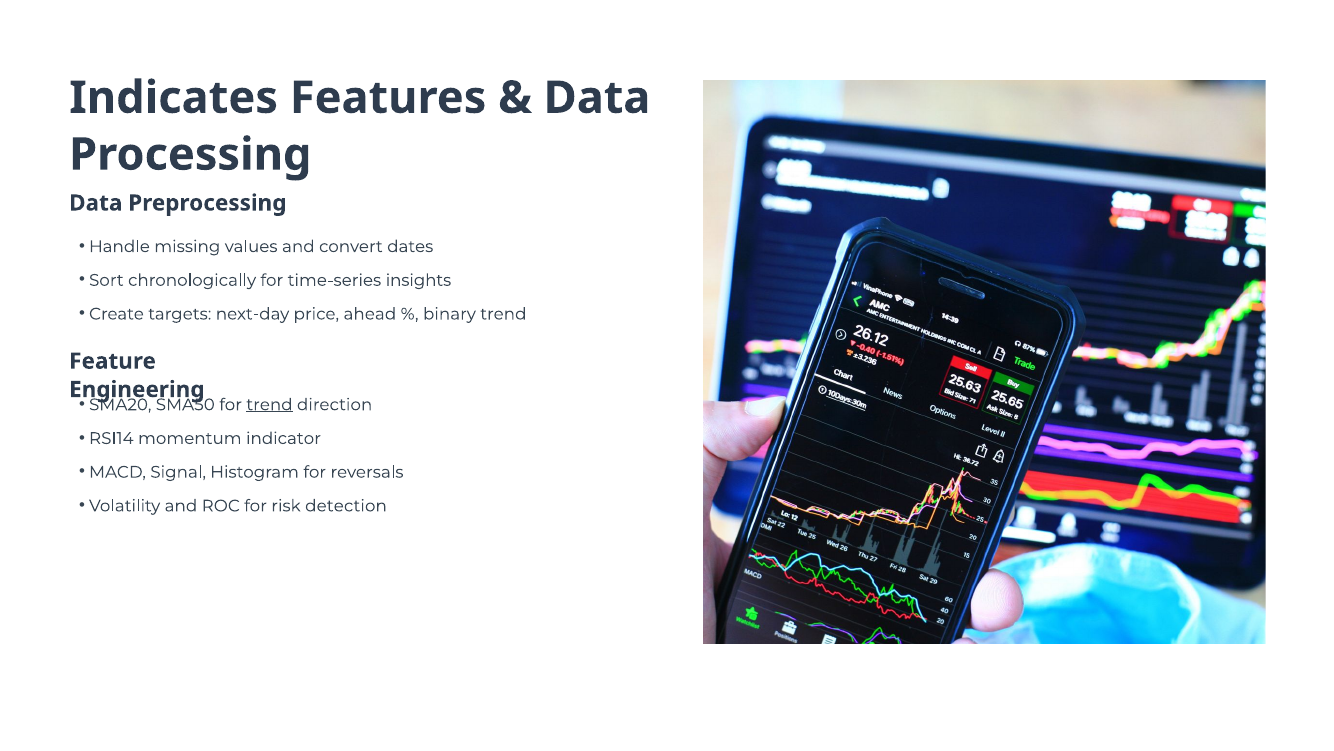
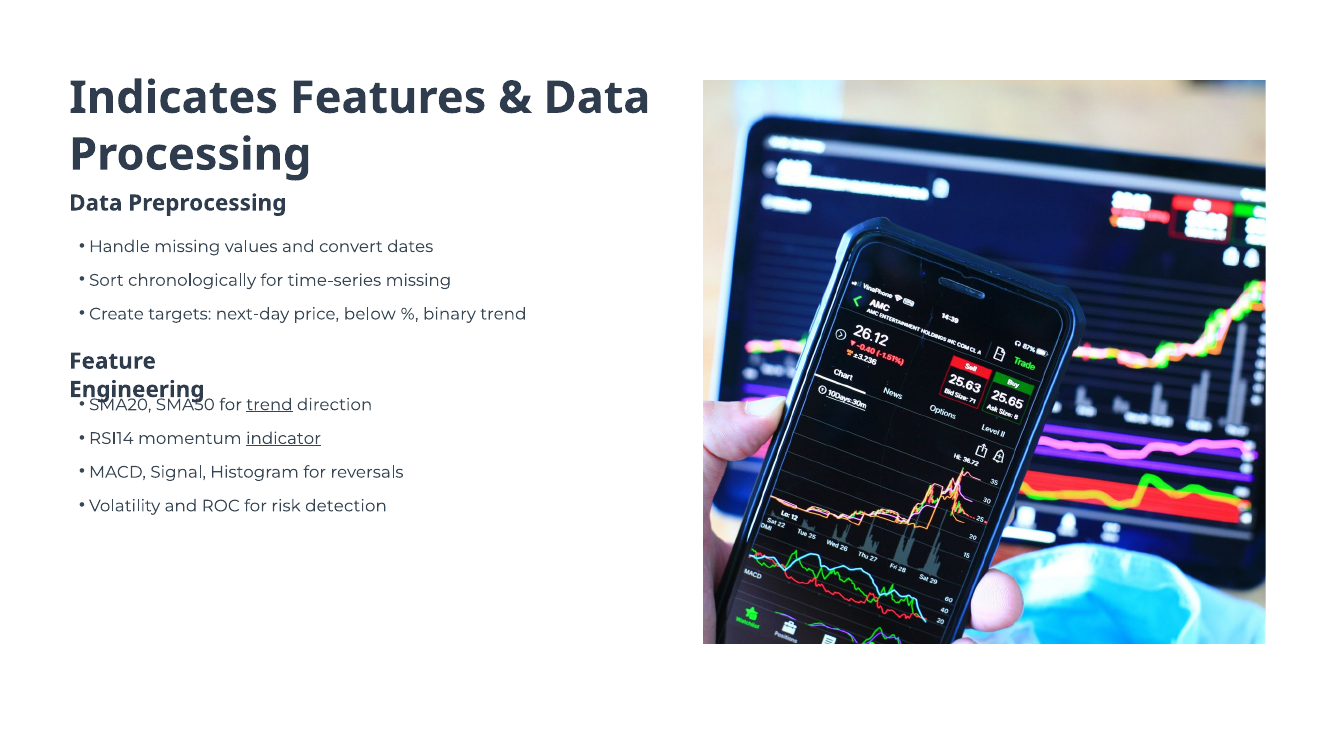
time-series insights: insights -> missing
ahead: ahead -> below
indicator underline: none -> present
